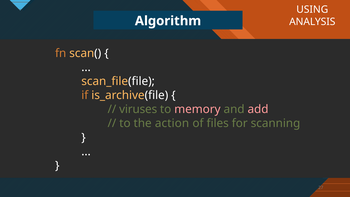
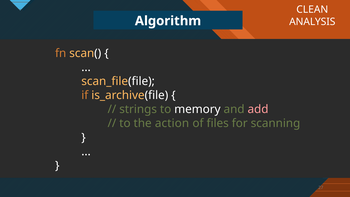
USING: USING -> CLEAN
viruses: viruses -> strings
memory colour: pink -> white
